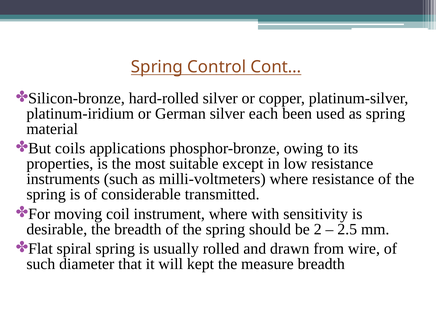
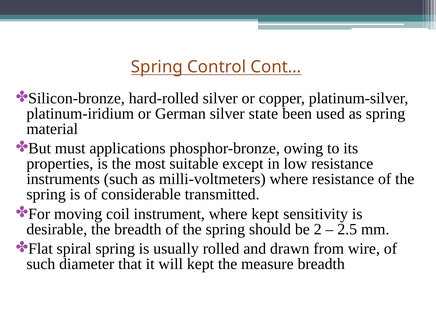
each: each -> state
coils: coils -> must
where with: with -> kept
